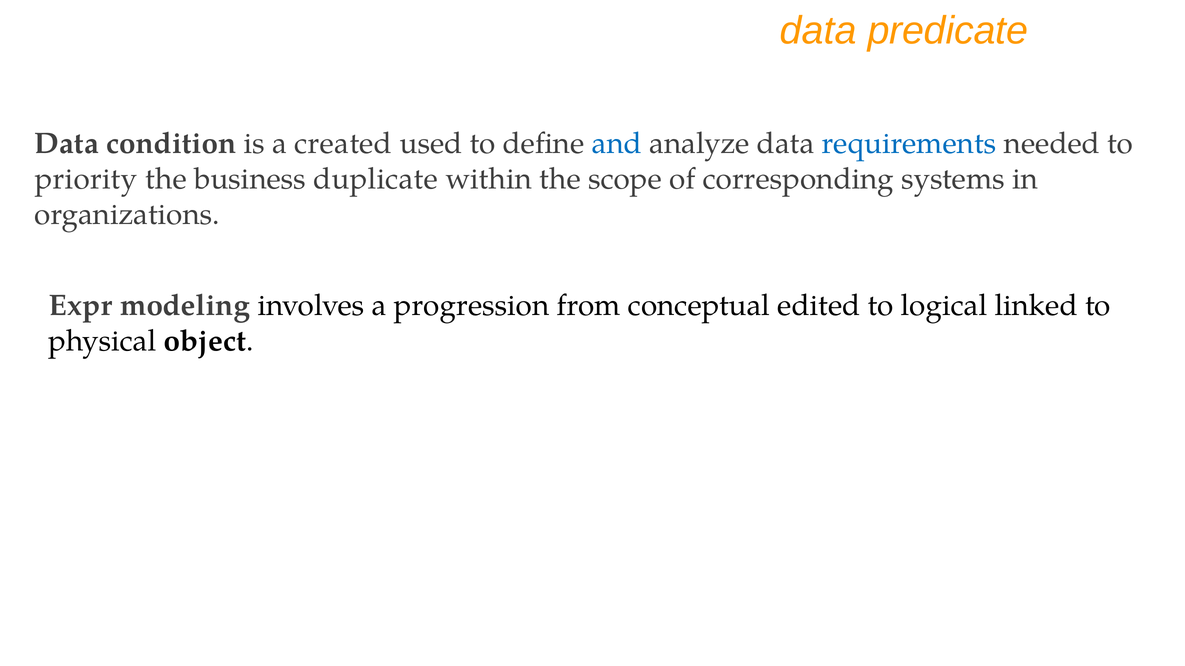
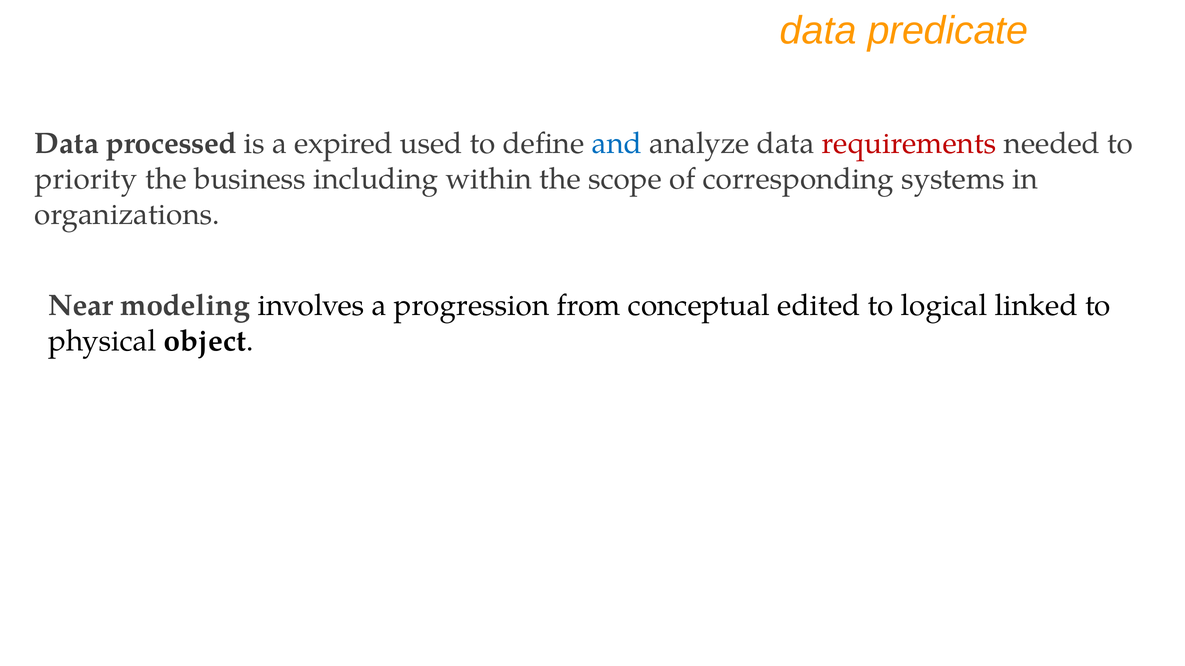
condition: condition -> processed
created: created -> expired
requirements colour: blue -> red
duplicate: duplicate -> including
Expr: Expr -> Near
